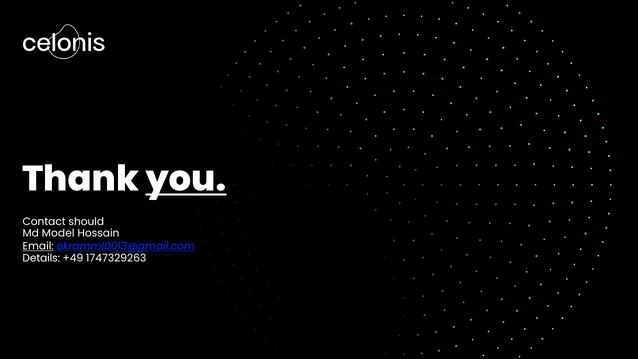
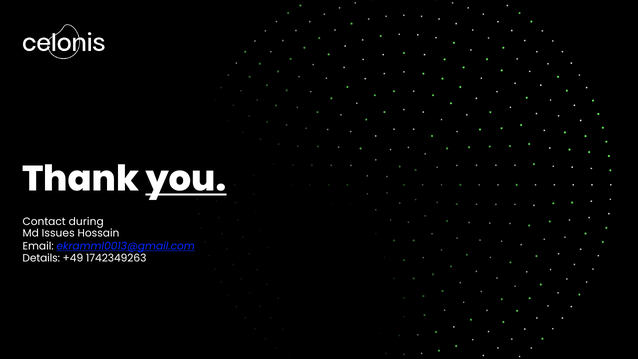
should: should -> during
Model: Model -> Issues
Email underline: present -> none
1747329263: 1747329263 -> 1742349263
